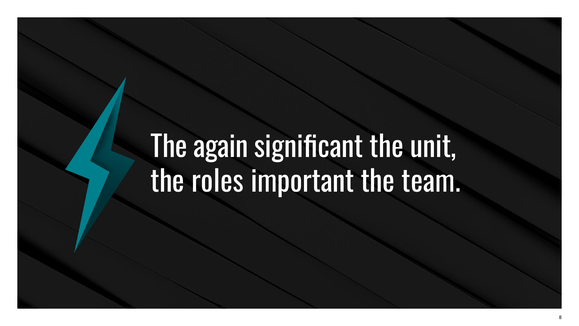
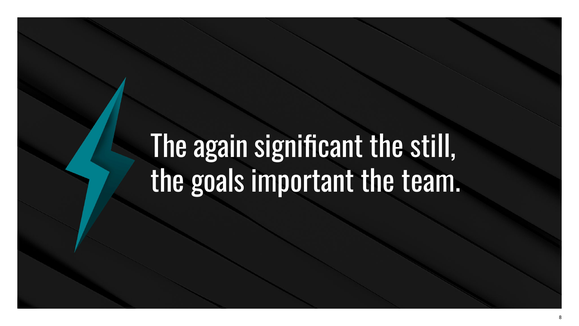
unit: unit -> still
roles: roles -> goals
